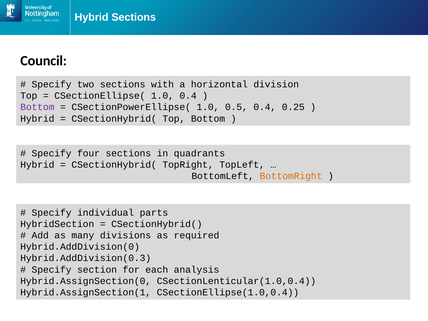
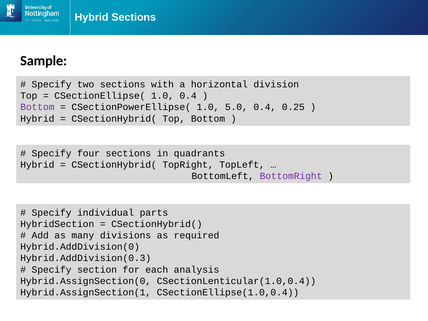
Council: Council -> Sample
0.5: 0.5 -> 5.0
BottomRight colour: orange -> purple
